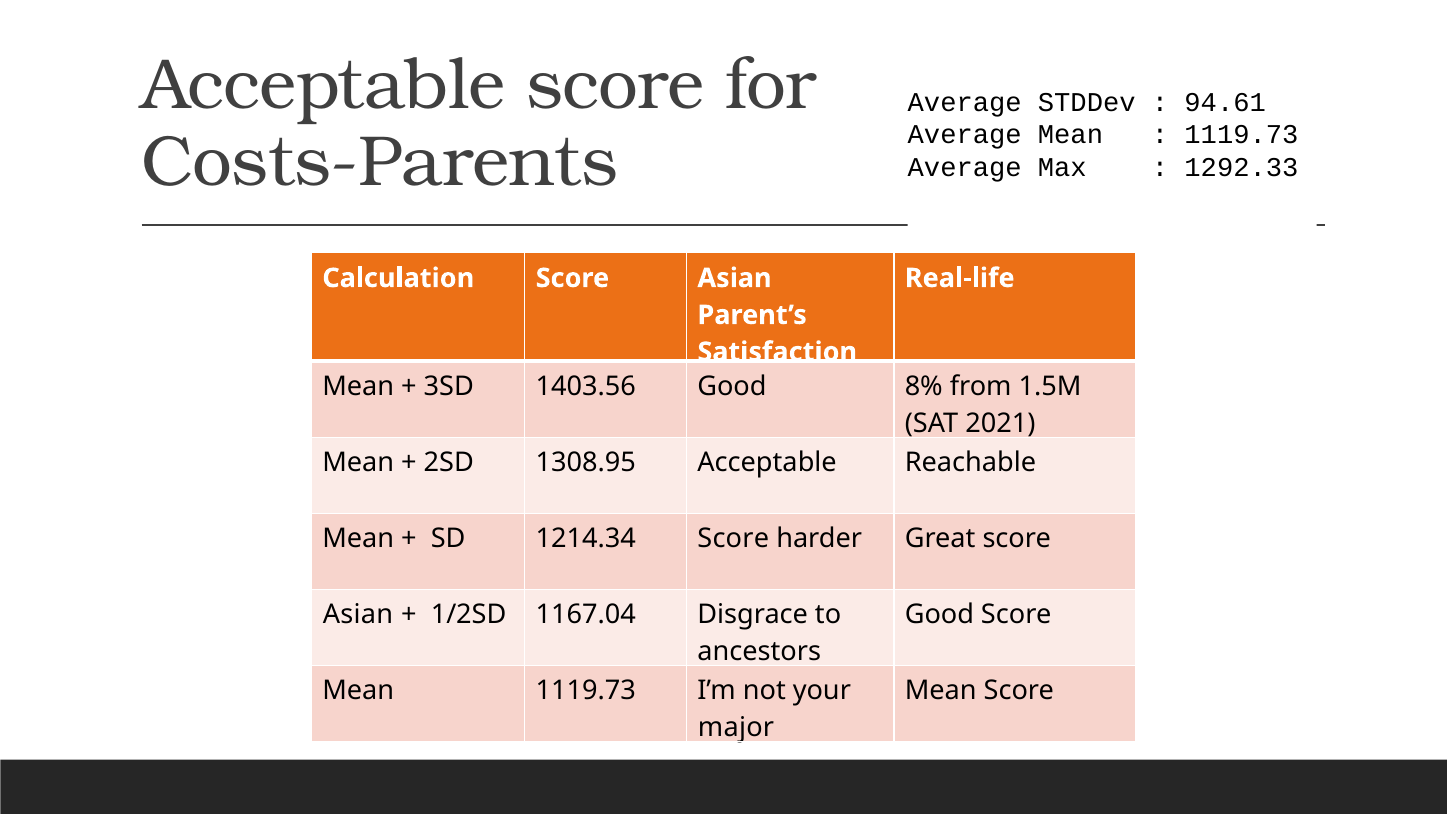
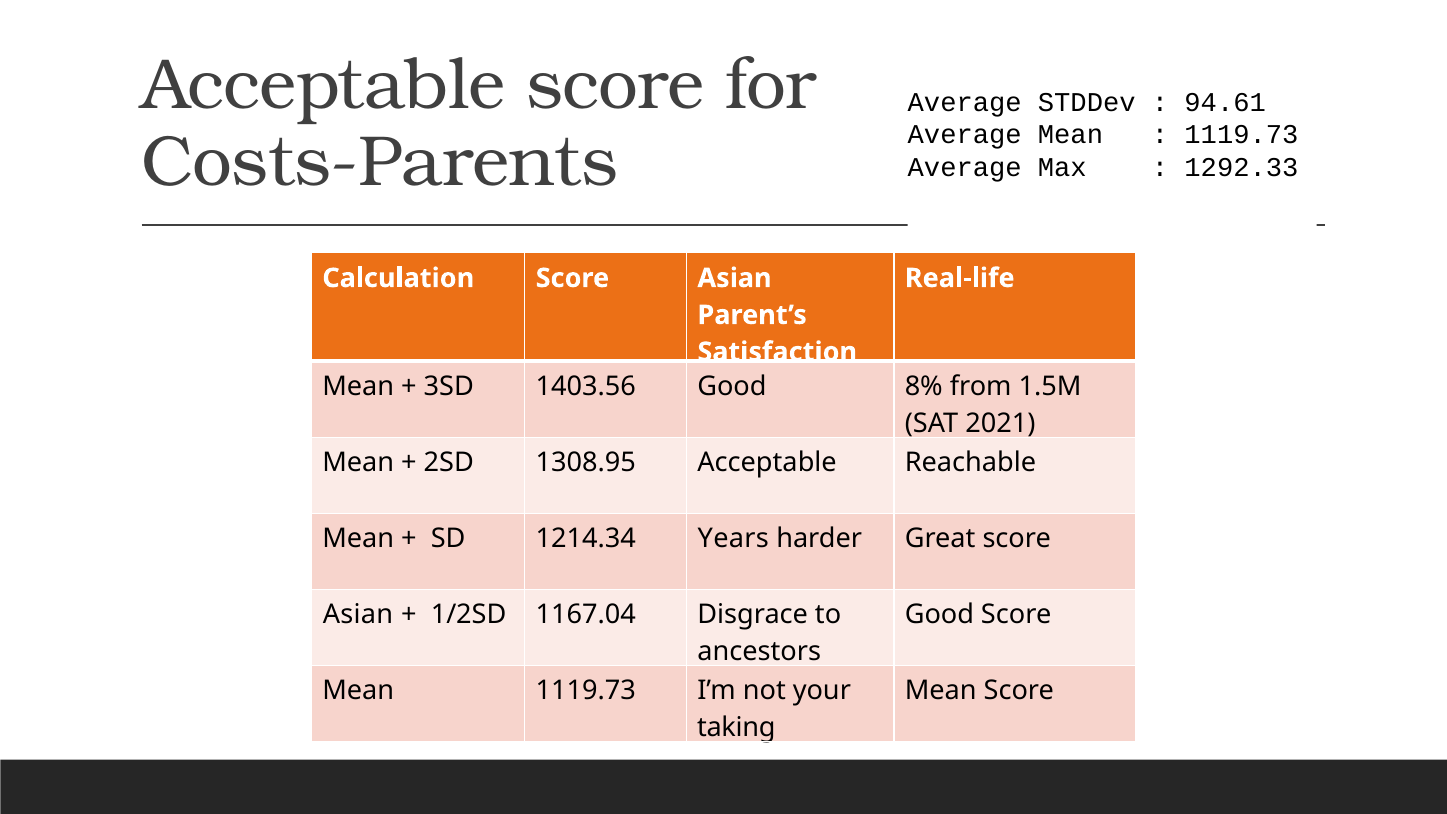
1214.34 Score: Score -> Years
major: major -> taking
